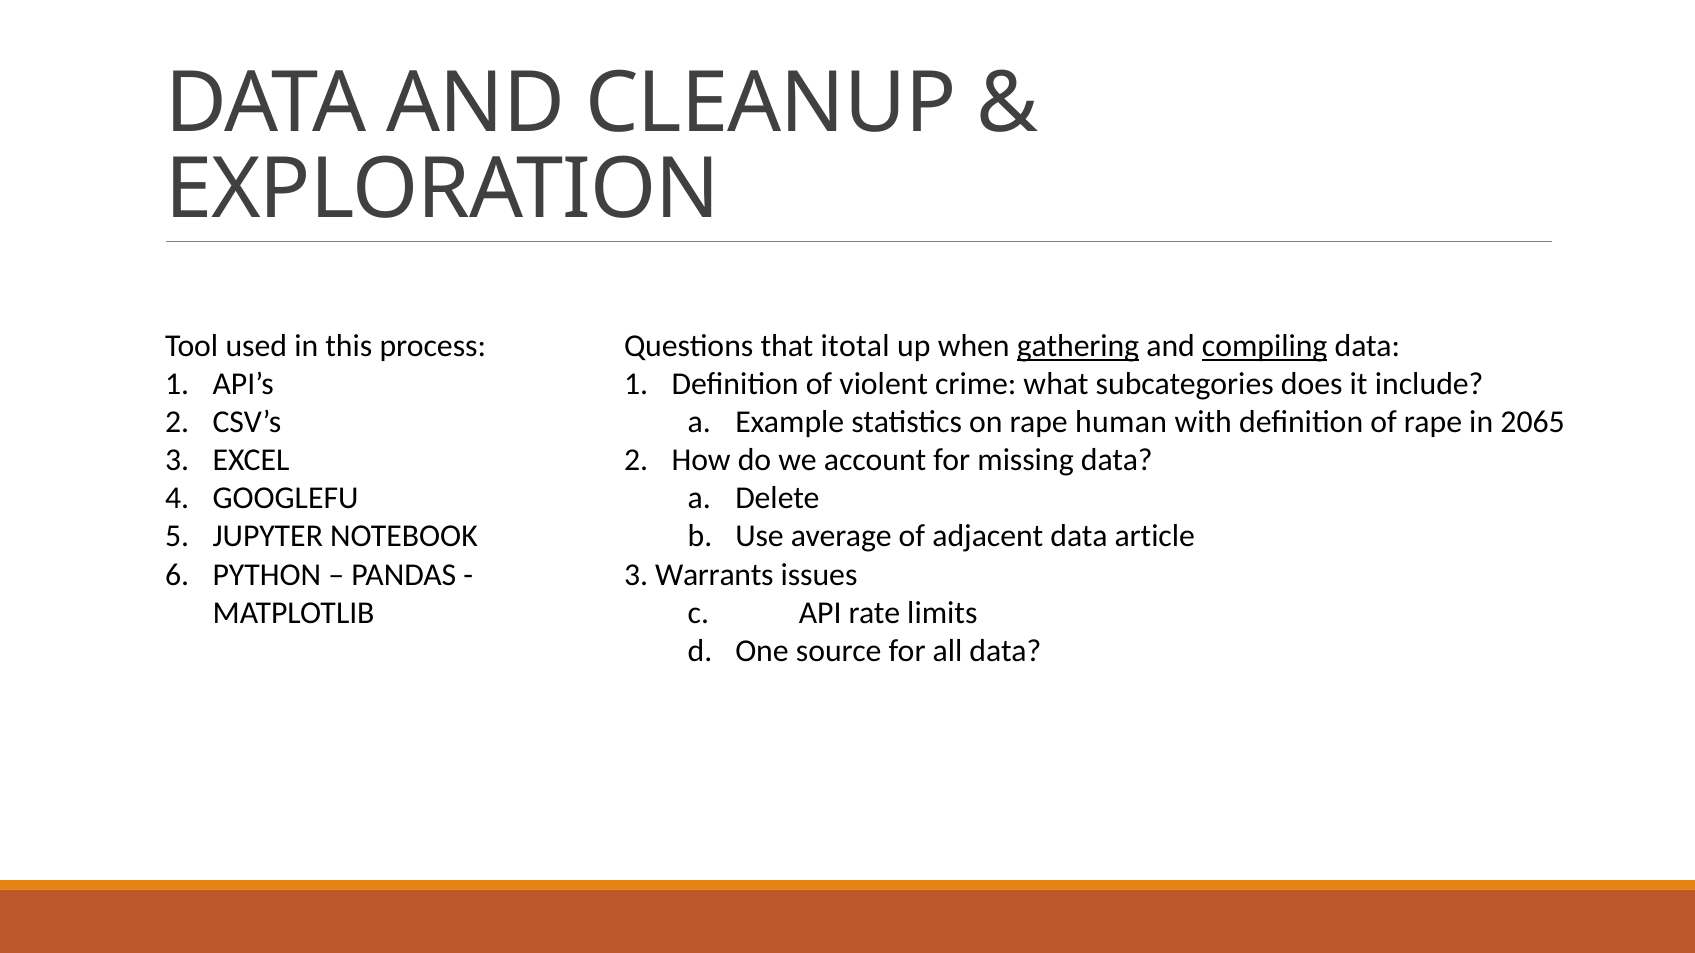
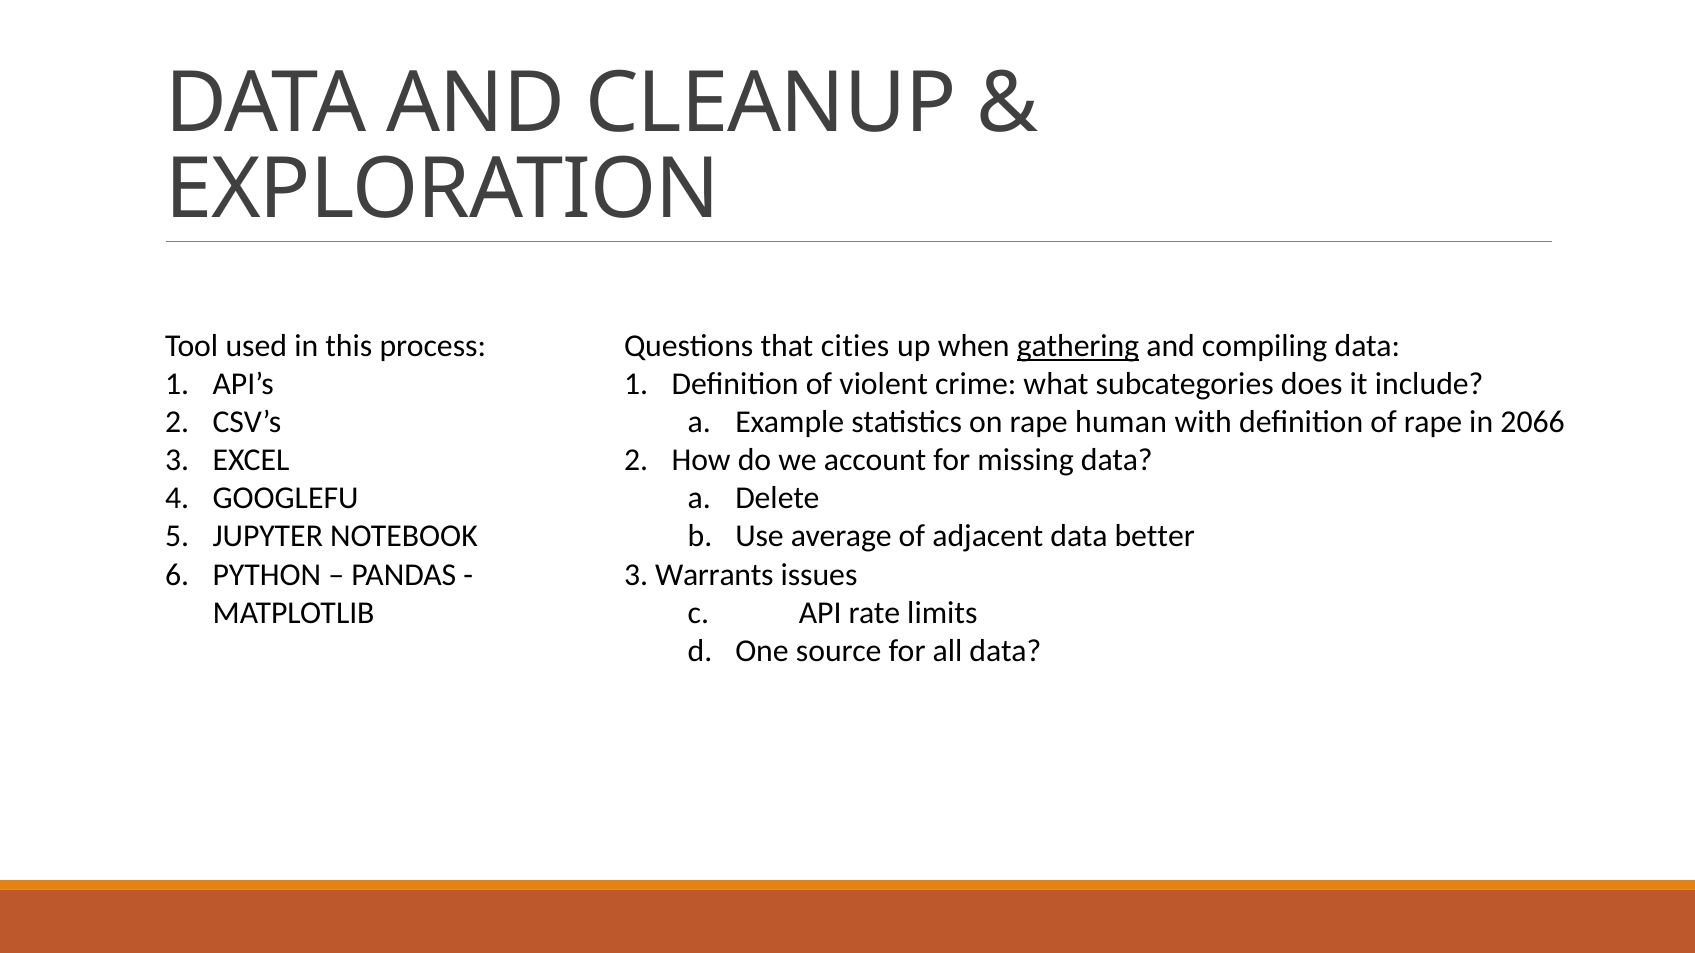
itotal: itotal -> cities
compiling underline: present -> none
2065: 2065 -> 2066
article: article -> better
